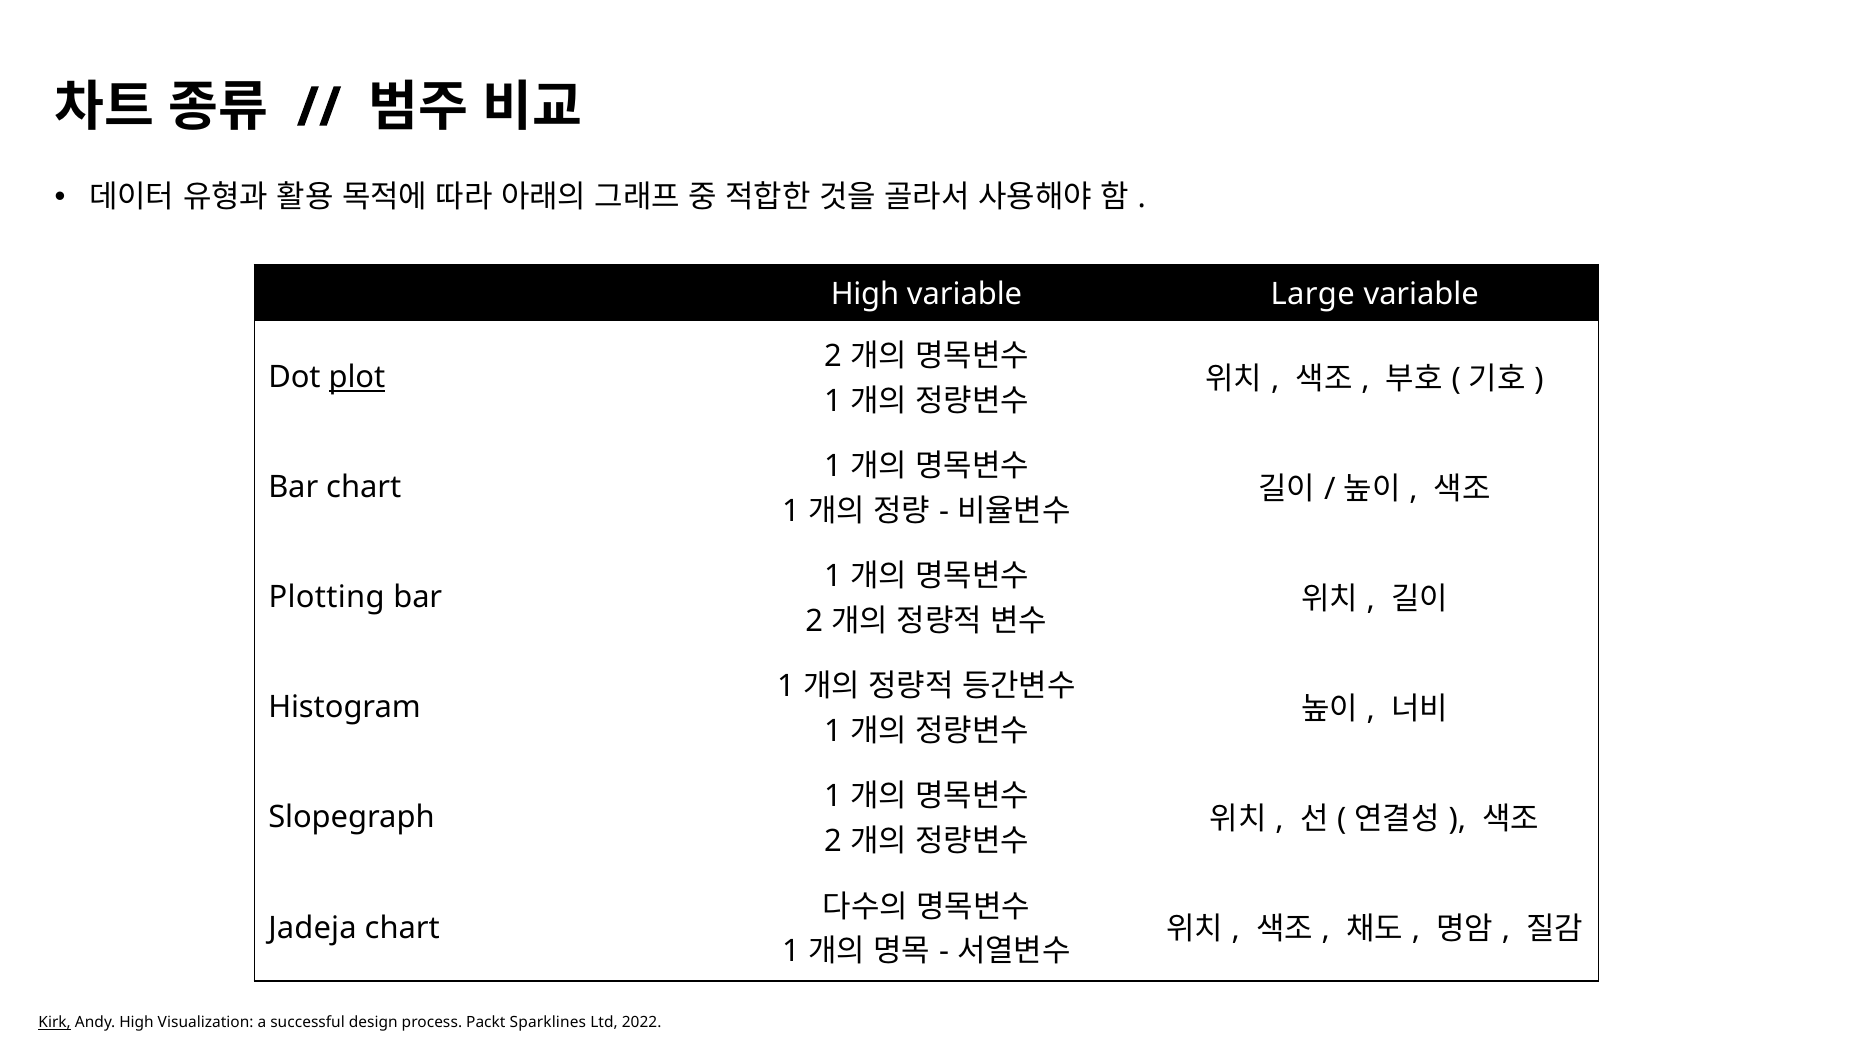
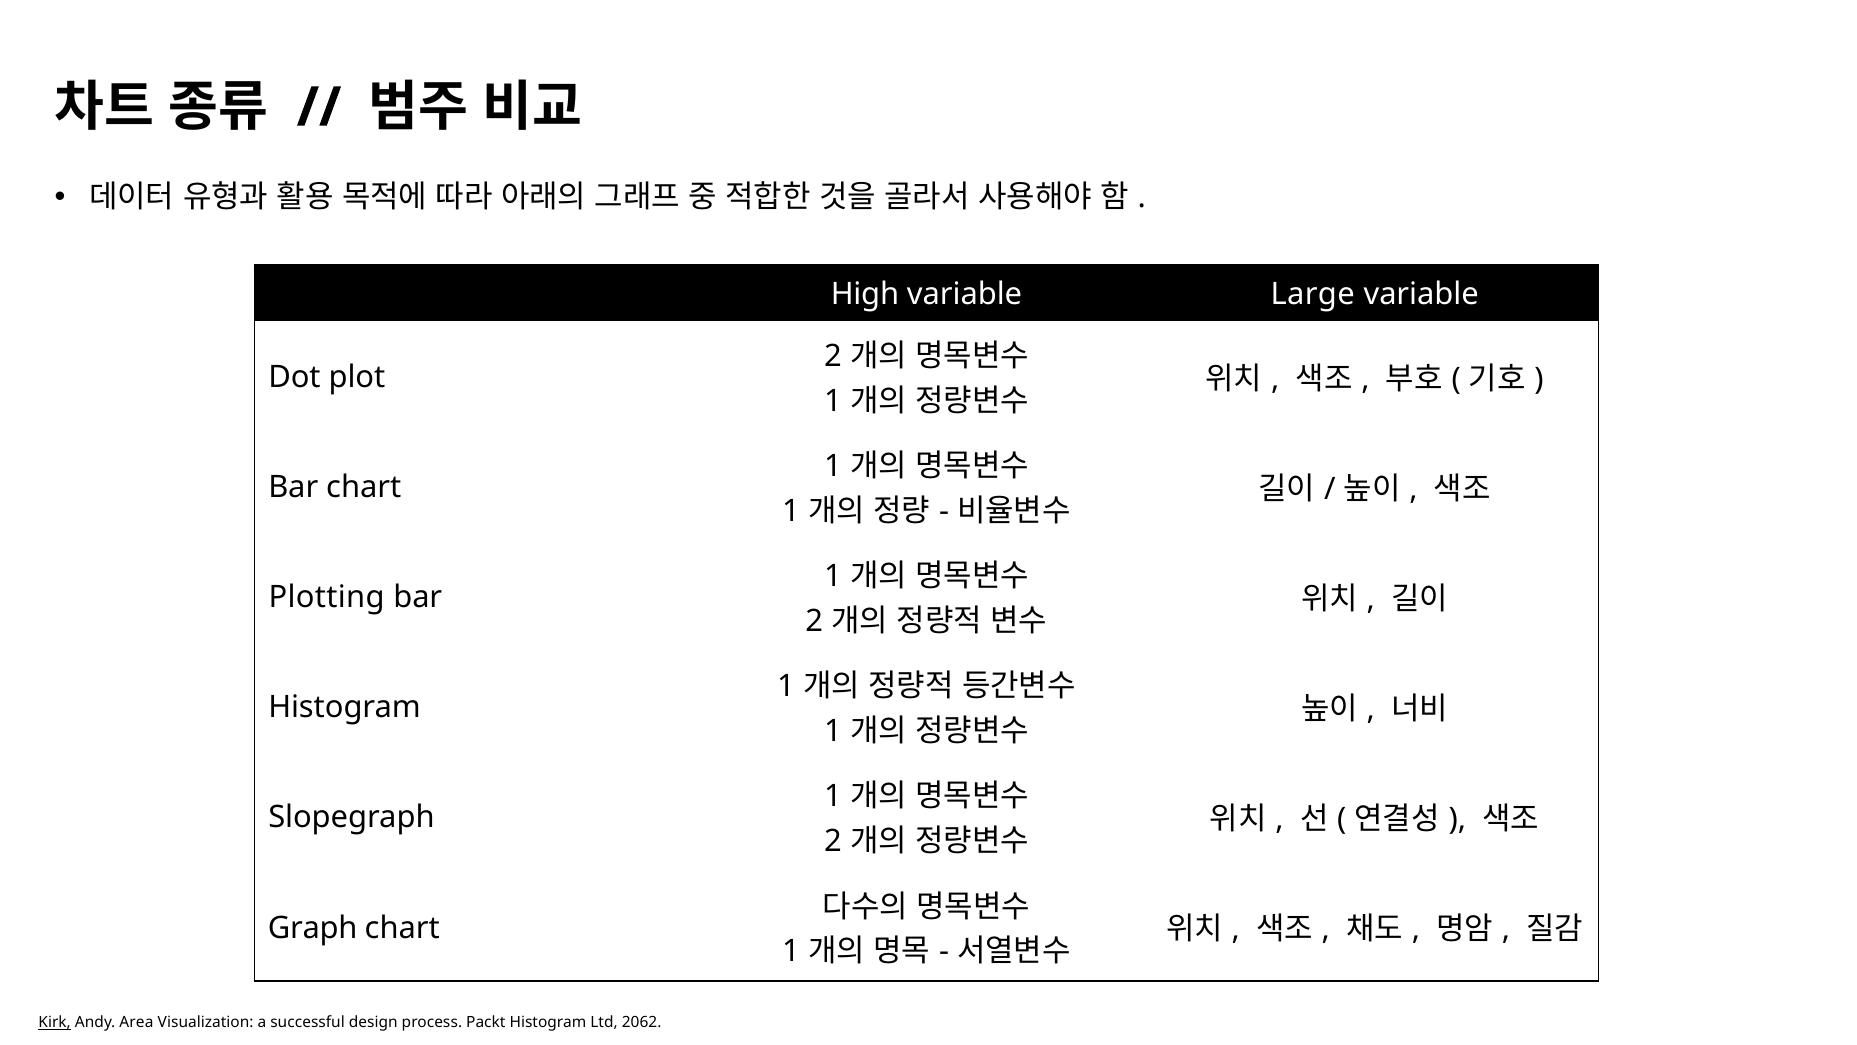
plot underline: present -> none
Jadeja: Jadeja -> Graph
Andy High: High -> Area
Packt Sparklines: Sparklines -> Histogram
2022: 2022 -> 2062
